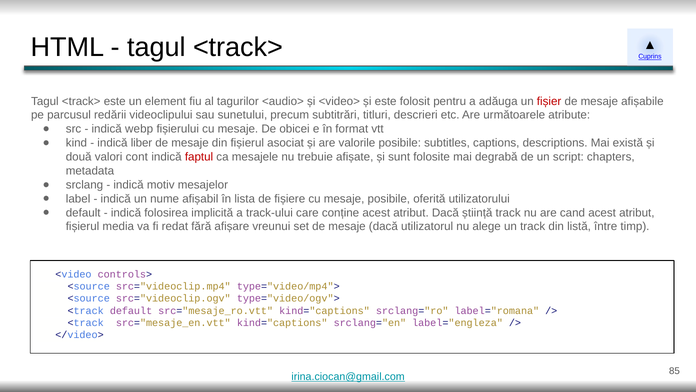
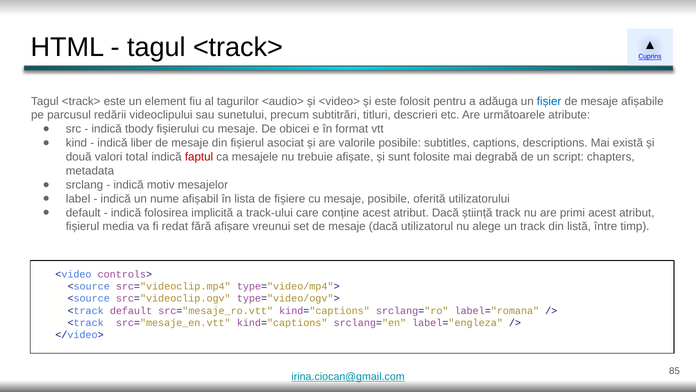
fișier colour: red -> blue
webp: webp -> tbody
cont: cont -> total
cand: cand -> primi
